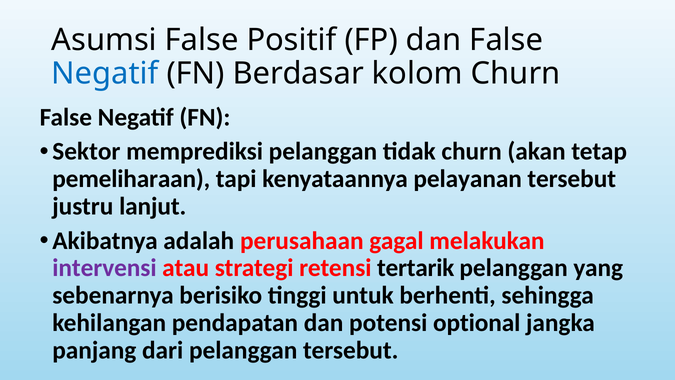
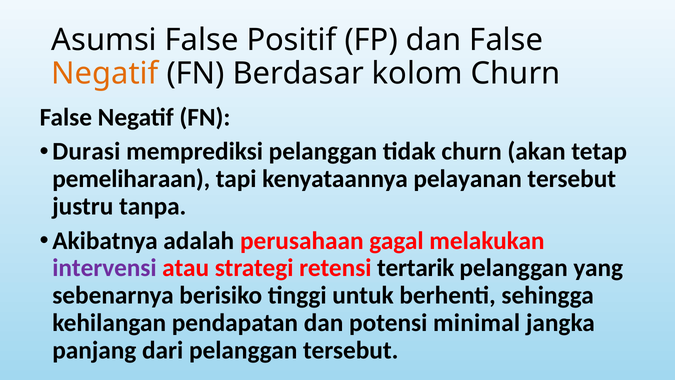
Negatif at (105, 73) colour: blue -> orange
Sektor: Sektor -> Durasi
lanjut: lanjut -> tanpa
optional: optional -> minimal
